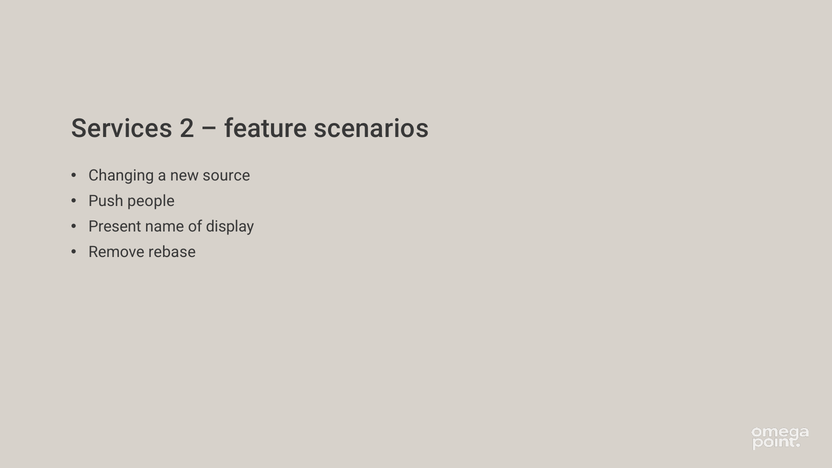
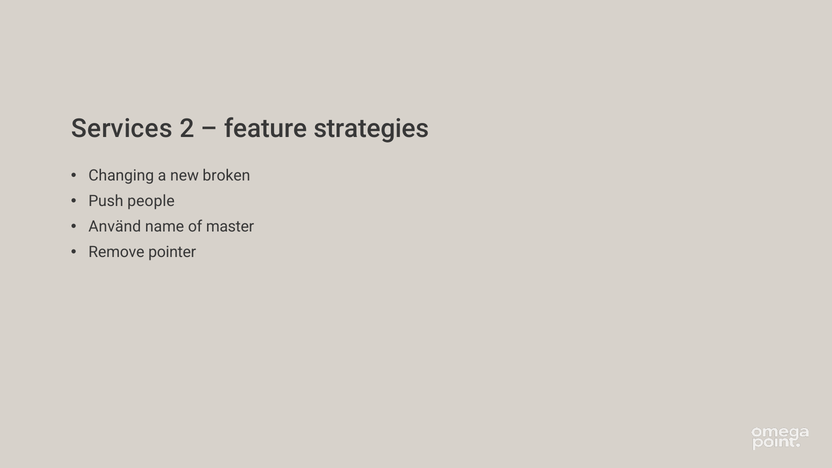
scenarios: scenarios -> strategies
source: source -> broken
Present: Present -> Använd
display: display -> master
rebase: rebase -> pointer
